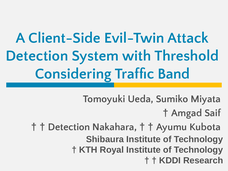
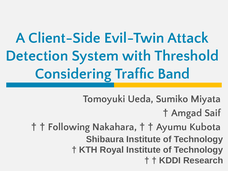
Detection at (69, 127): Detection -> Following
